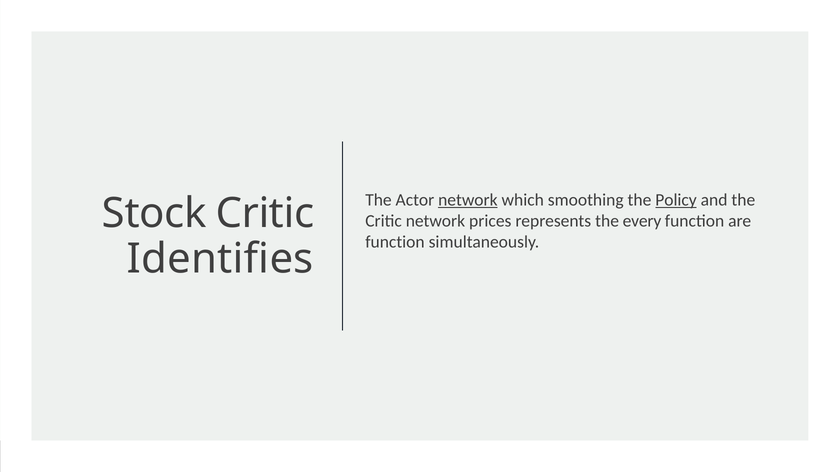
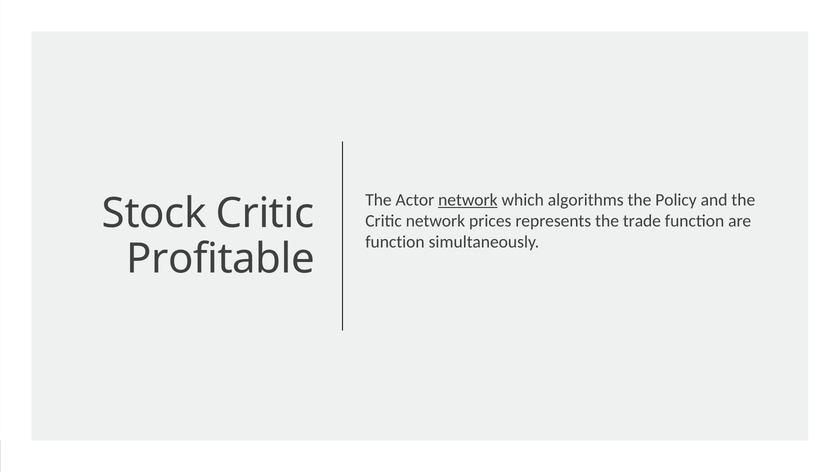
smoothing: smoothing -> algorithms
Policy underline: present -> none
every: every -> trade
Identifies: Identifies -> Profitable
